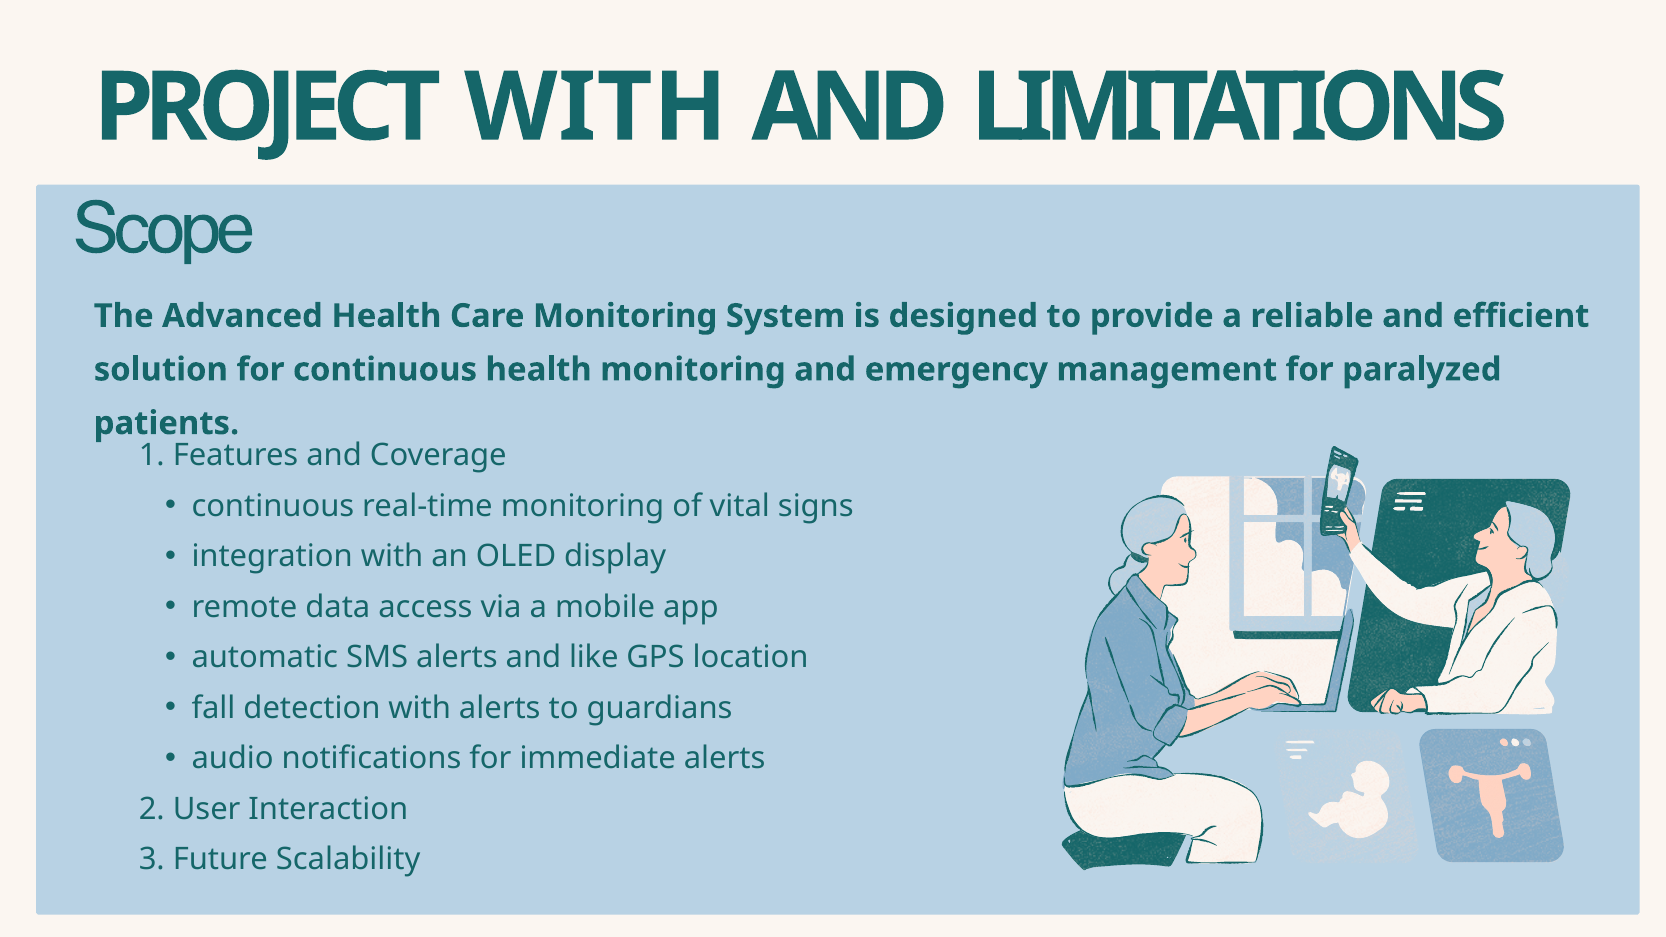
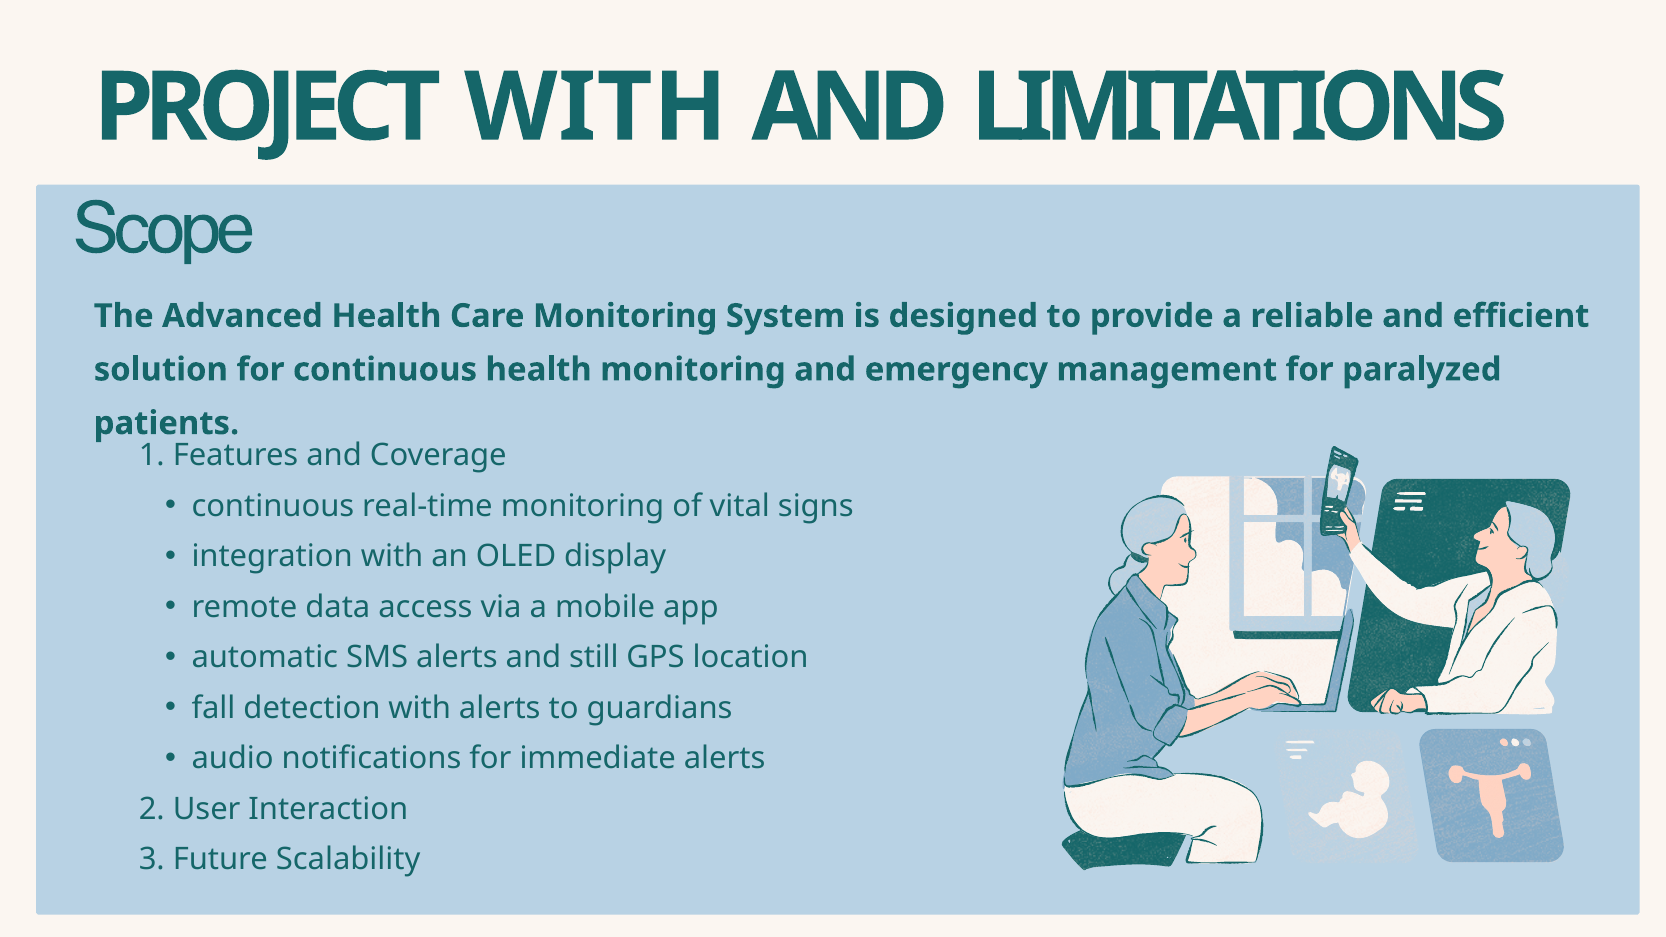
like: like -> still
